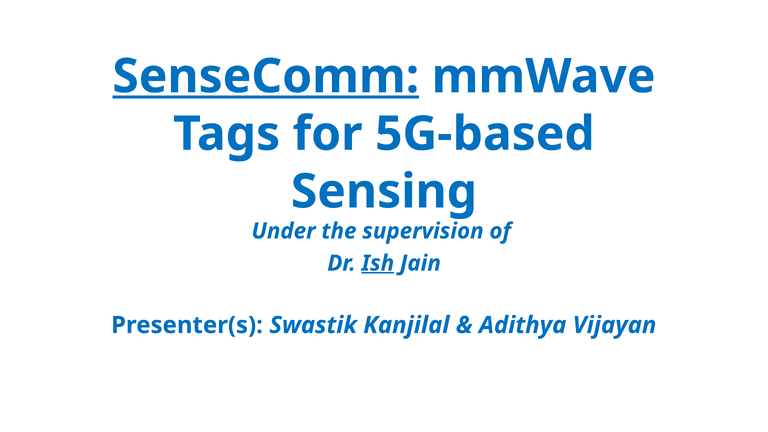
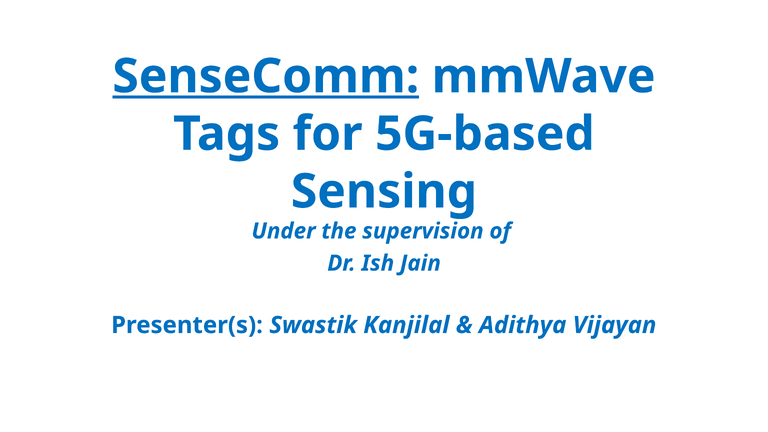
Ish underline: present -> none
